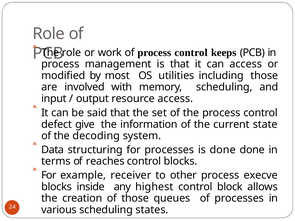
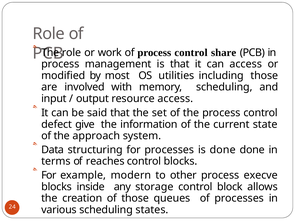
keeps: keeps -> share
decoding: decoding -> approach
receiver: receiver -> modern
highest: highest -> storage
